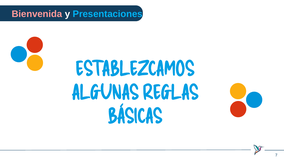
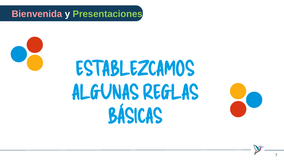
Presentaciones colour: light blue -> light green
